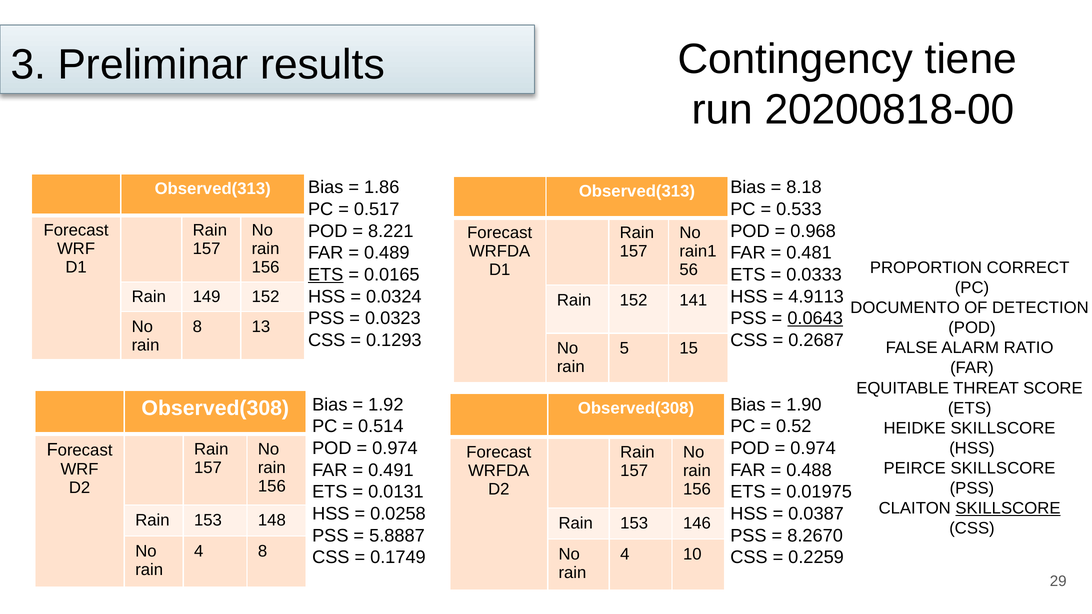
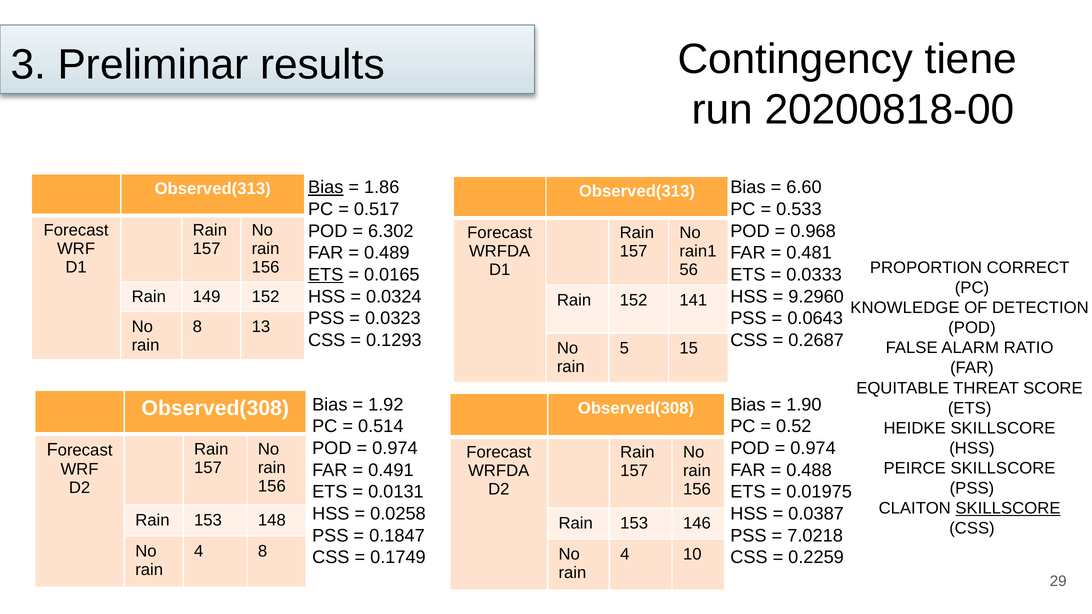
8.18: 8.18 -> 6.60
Bias at (326, 188) underline: none -> present
8.221: 8.221 -> 6.302
4.9113: 4.9113 -> 9.2960
DOCUMENTO: DOCUMENTO -> KNOWLEDGE
0.0643 underline: present -> none
5.8887: 5.8887 -> 0.1847
8.2670: 8.2670 -> 7.0218
